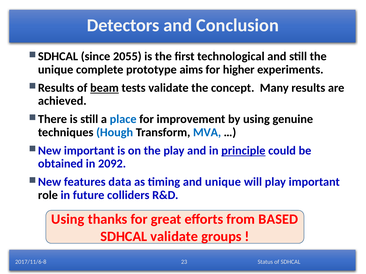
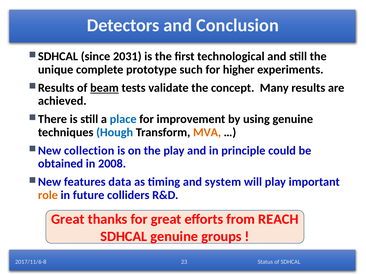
2055: 2055 -> 2031
aims: aims -> such
MVA colour: blue -> orange
important at (89, 151): important -> collection
principle underline: present -> none
2092: 2092 -> 2008
and unique: unique -> system
role colour: black -> orange
Using at (68, 220): Using -> Great
BASED: BASED -> REACH
SDHCAL validate: validate -> genuine
